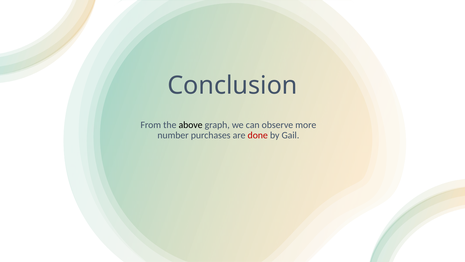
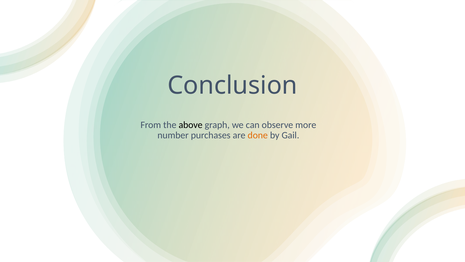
done colour: red -> orange
